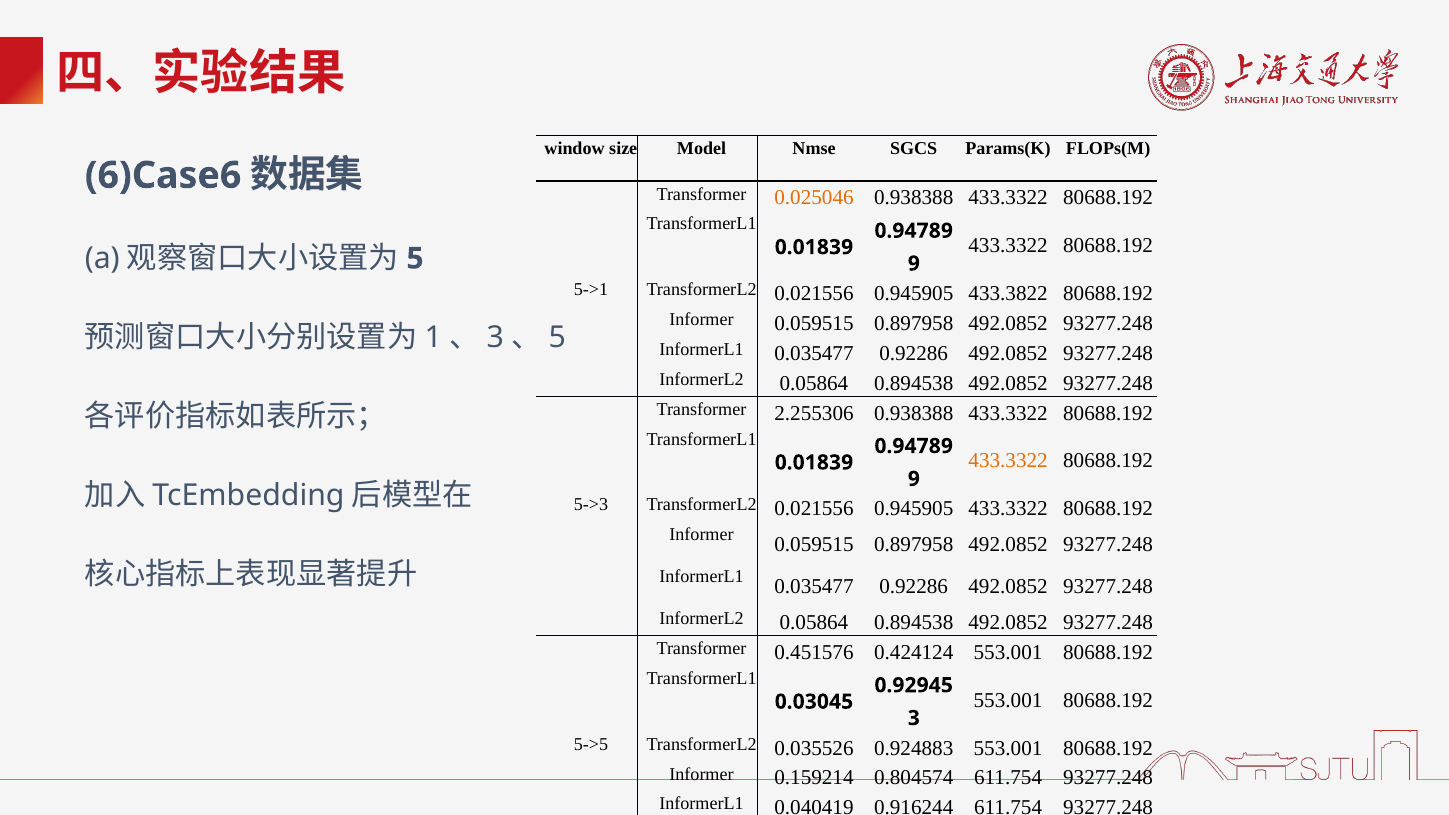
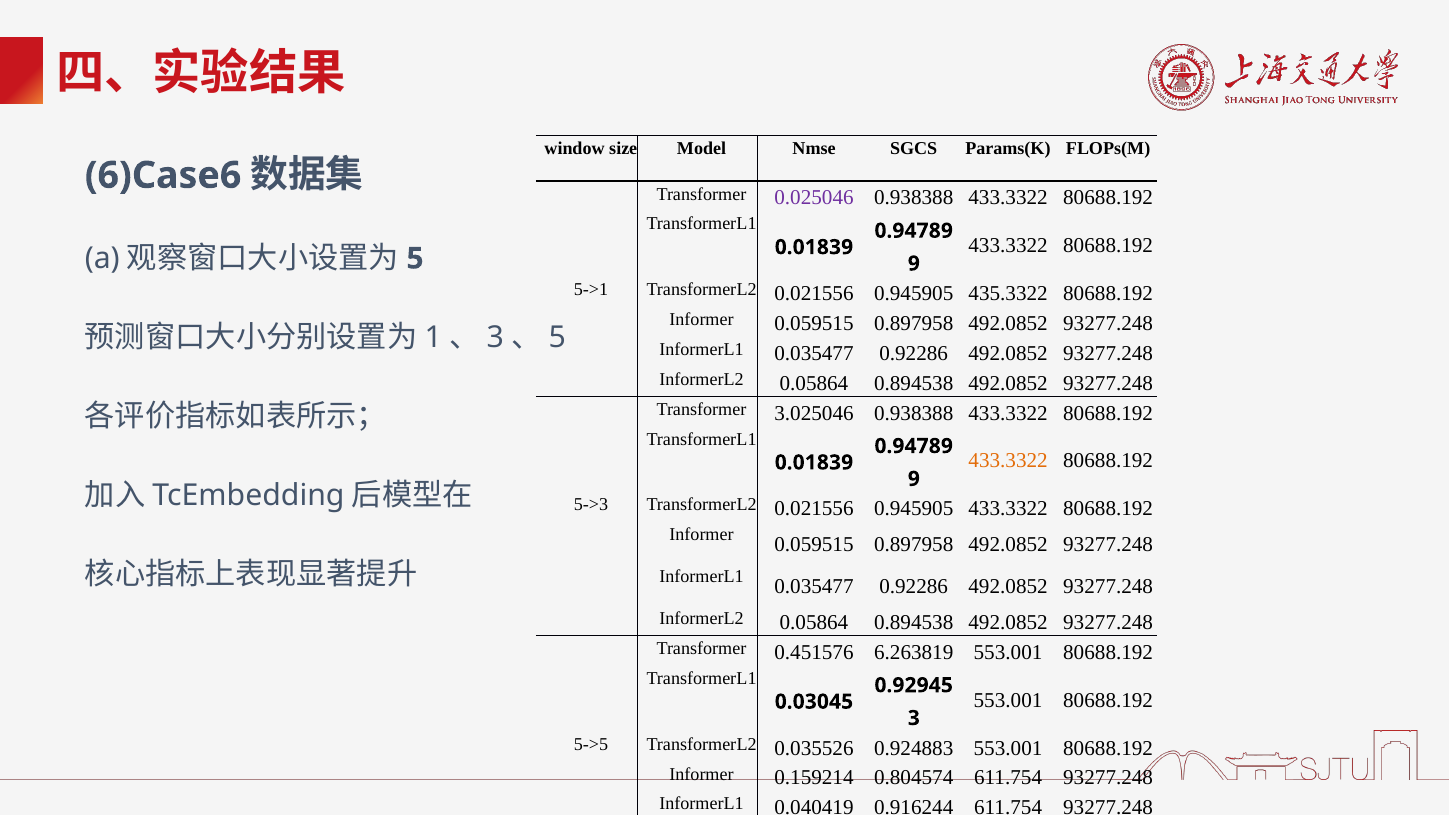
0.025046 colour: orange -> purple
433.3822: 433.3822 -> 435.3322
2.255306: 2.255306 -> 3.025046
0.424124: 0.424124 -> 6.263819
